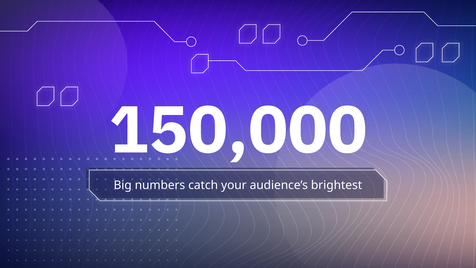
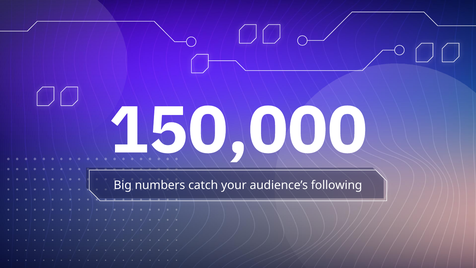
brightest: brightest -> following
